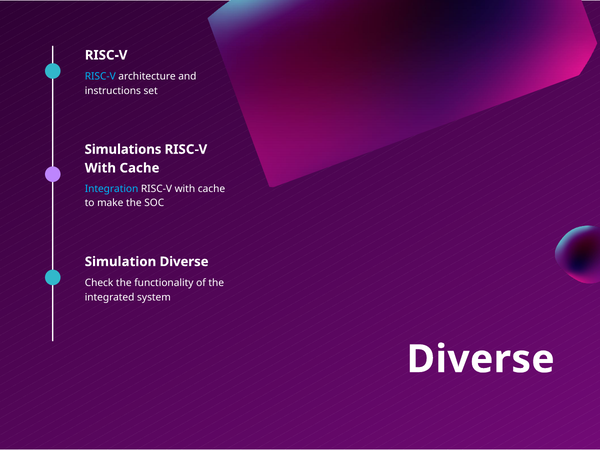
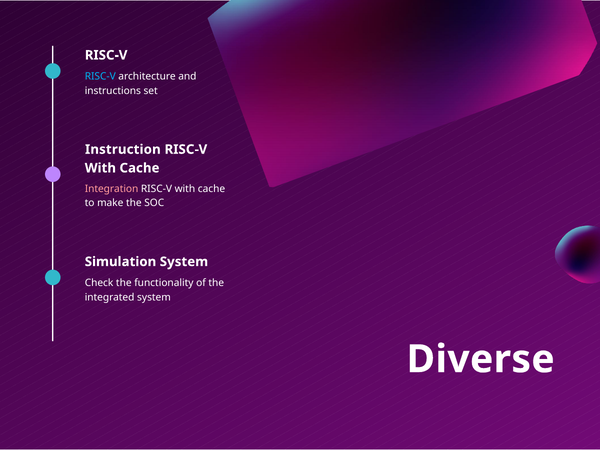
Simulations: Simulations -> Instruction
Integration colour: light blue -> pink
Simulation Diverse: Diverse -> System
